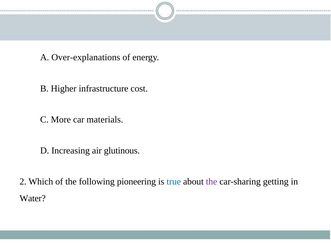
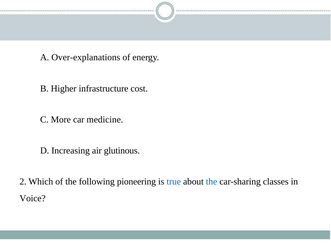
materials: materials -> medicine
the at (212, 181) colour: purple -> blue
getting: getting -> classes
Water: Water -> Voice
